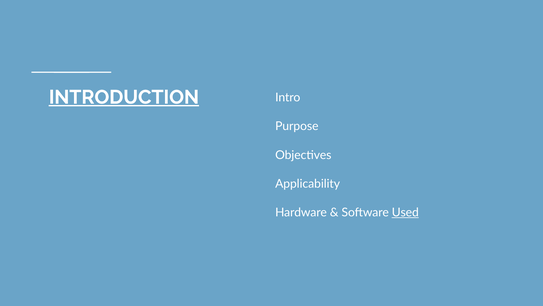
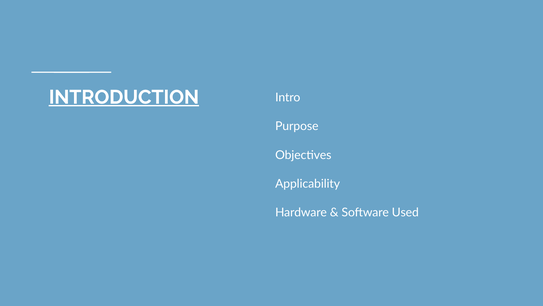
Used underline: present -> none
